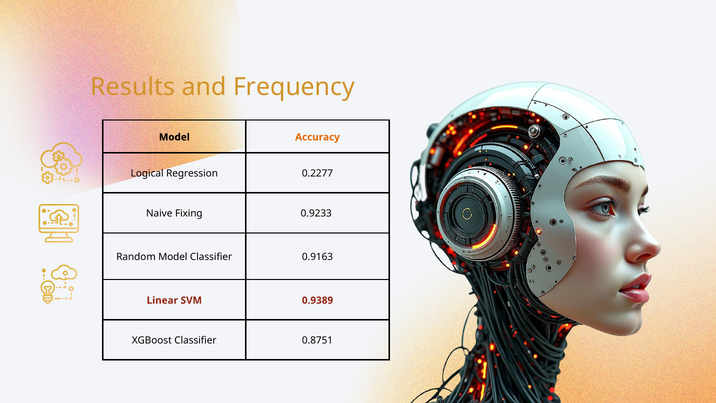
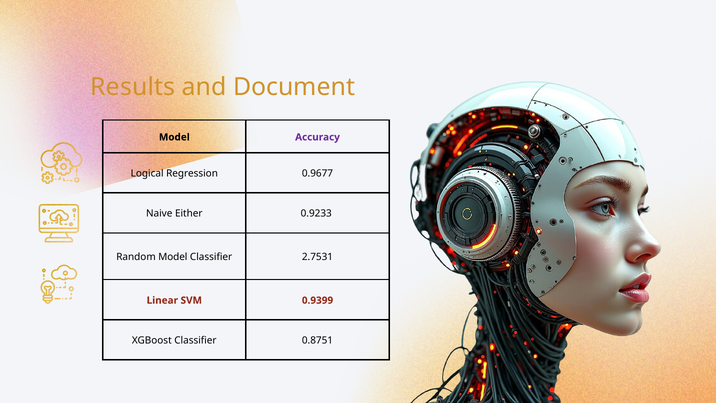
Frequency: Frequency -> Document
Accuracy colour: orange -> purple
0.2277: 0.2277 -> 0.9677
Fixing: Fixing -> Either
0.9163: 0.9163 -> 2.7531
0.9389: 0.9389 -> 0.9399
